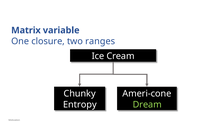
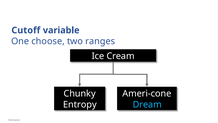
Matrix: Matrix -> Cutoff
closure: closure -> choose
Dream colour: light green -> light blue
